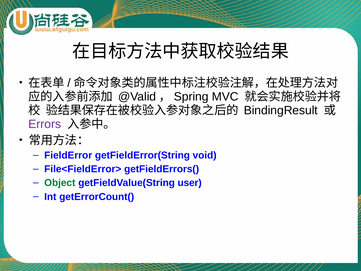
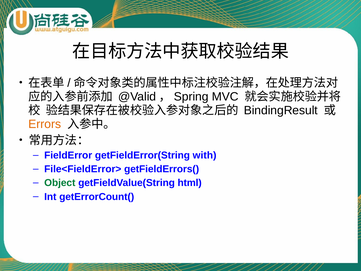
Errors colour: purple -> orange
void: void -> with
user: user -> html
